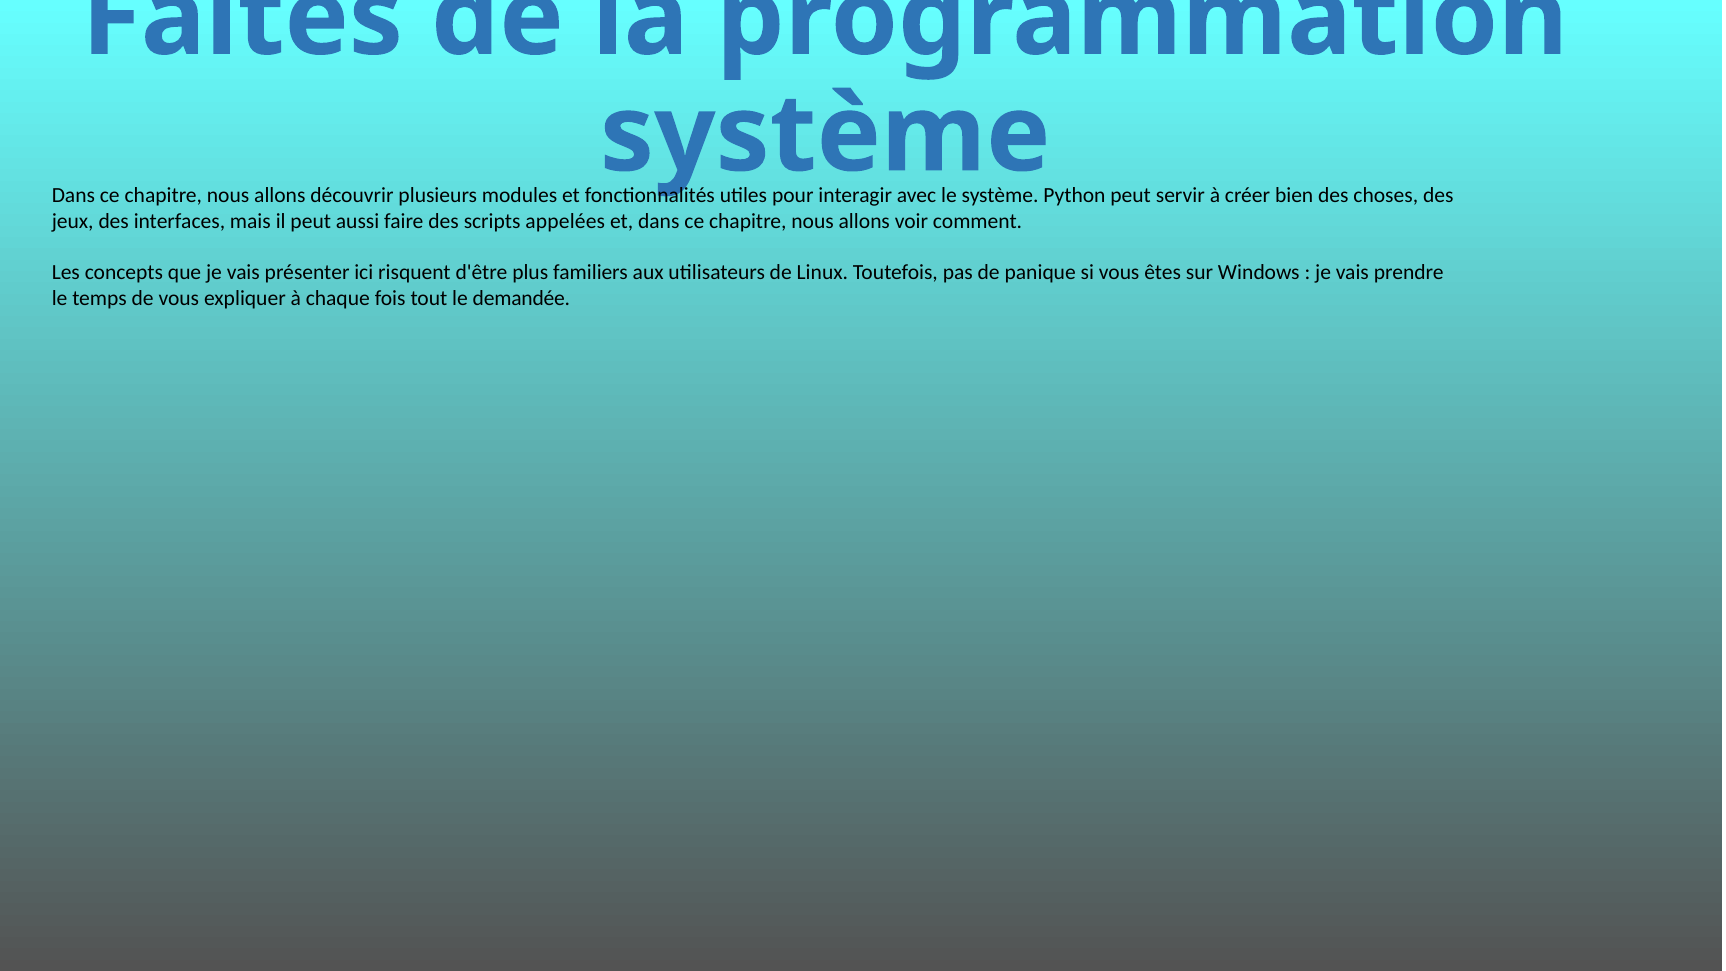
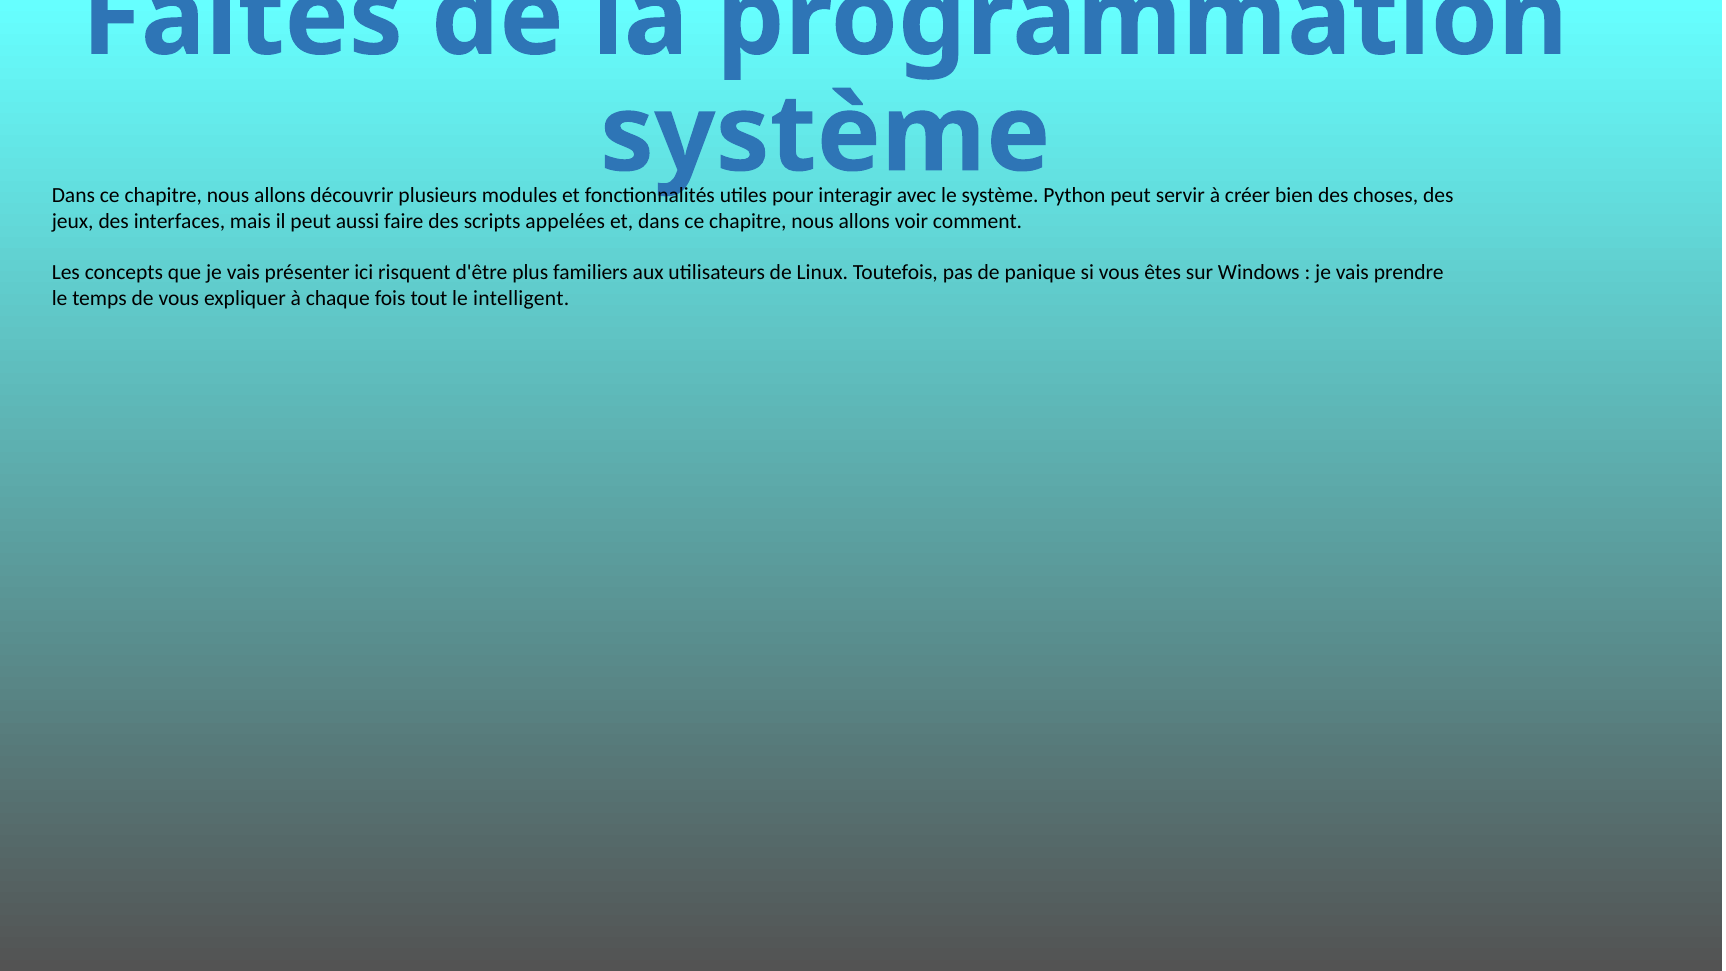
demandée: demandée -> intelligent
